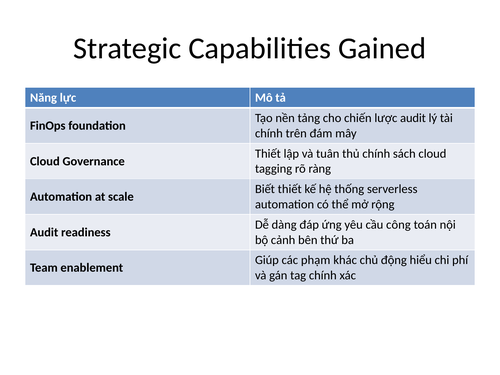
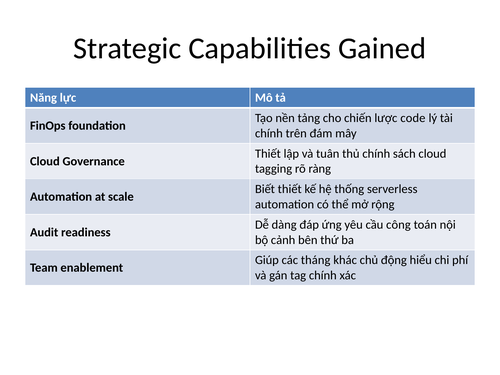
lược audit: audit -> code
phạm: phạm -> tháng
